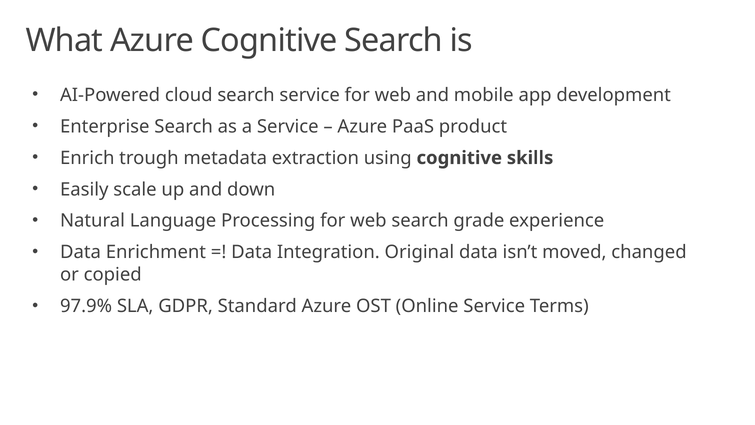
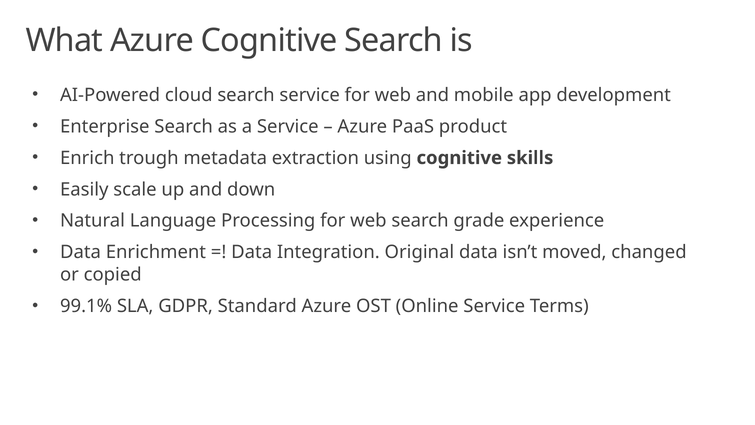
97.9%: 97.9% -> 99.1%
